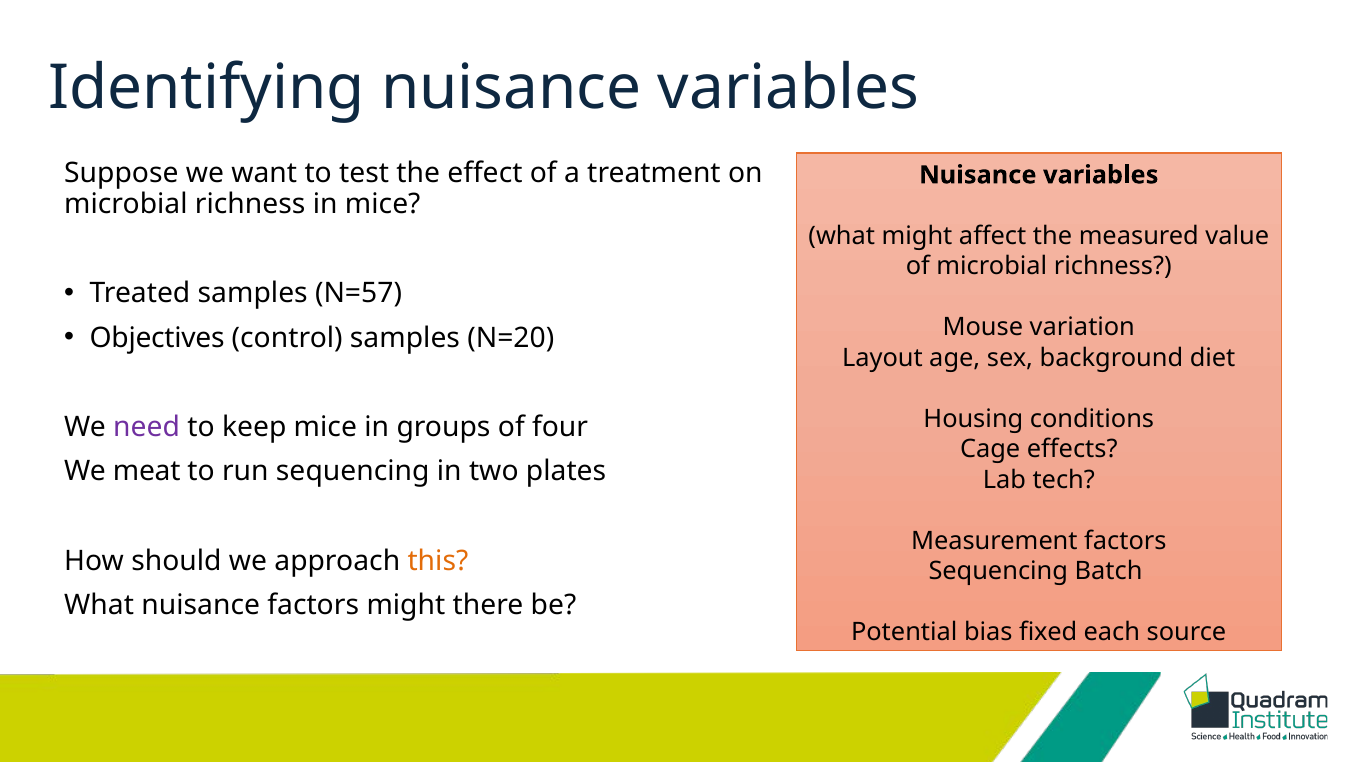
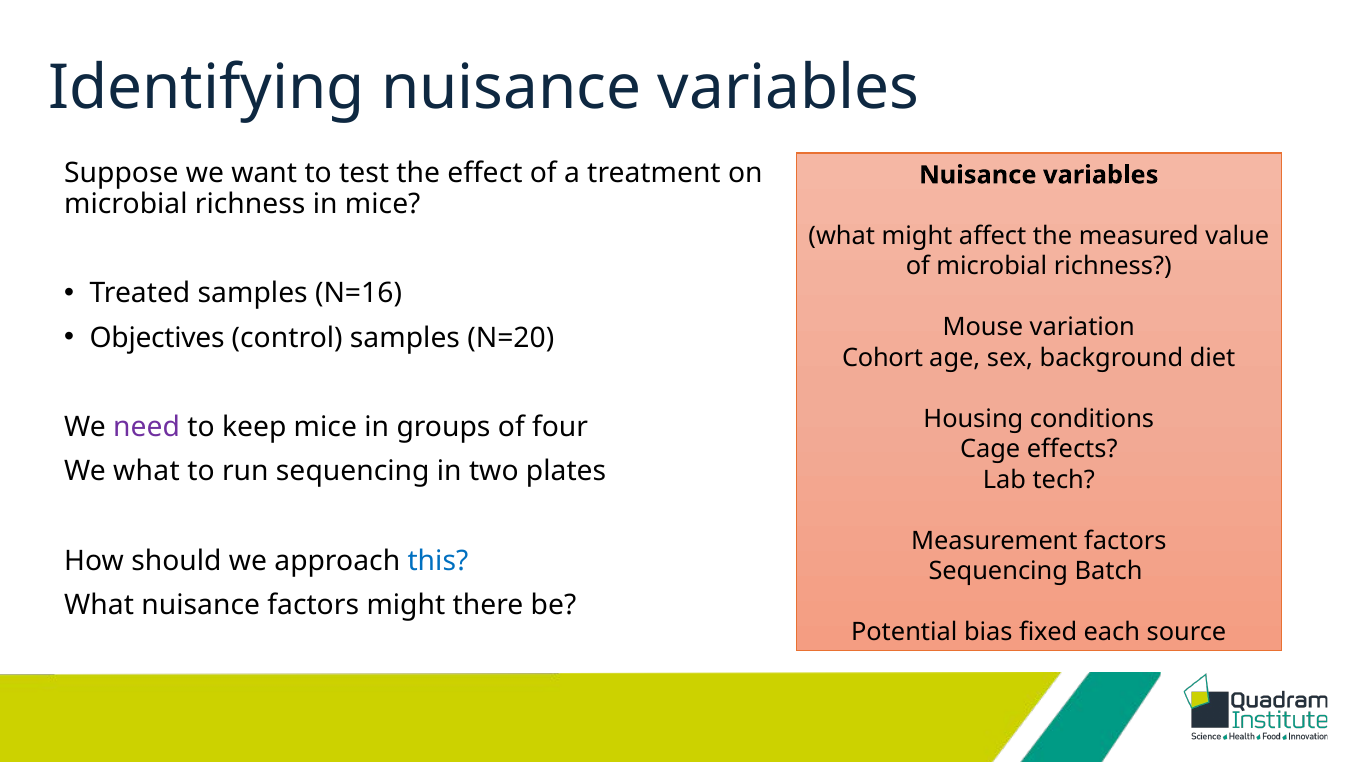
N=57: N=57 -> N=16
Layout: Layout -> Cohort
We meat: meat -> what
this colour: orange -> blue
